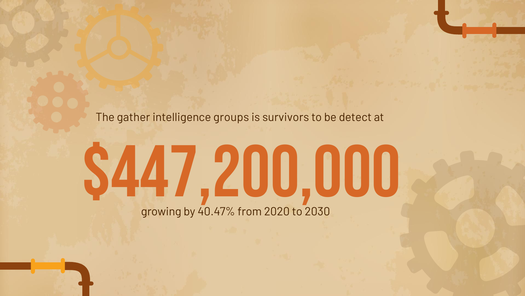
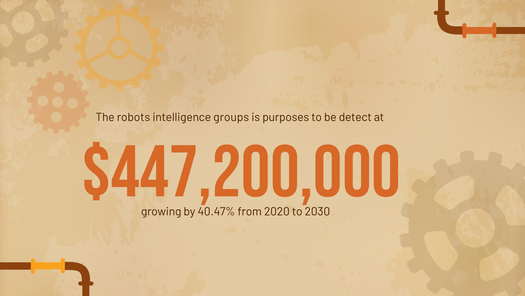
gather: gather -> robots
survivors: survivors -> purposes
